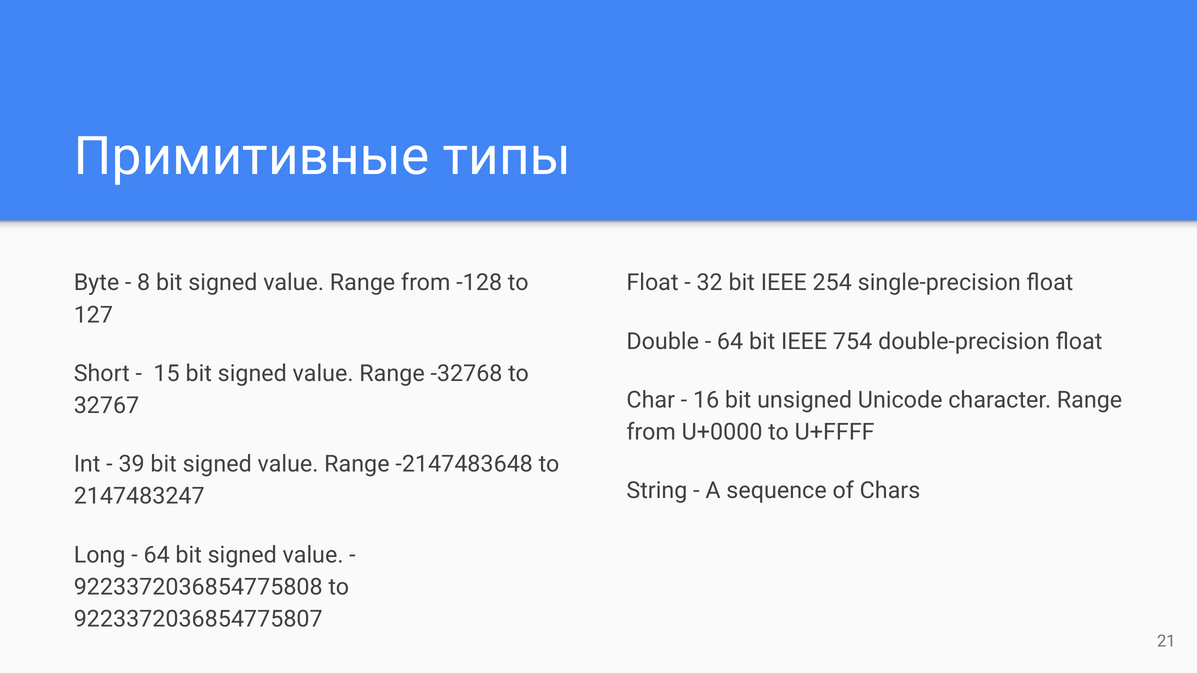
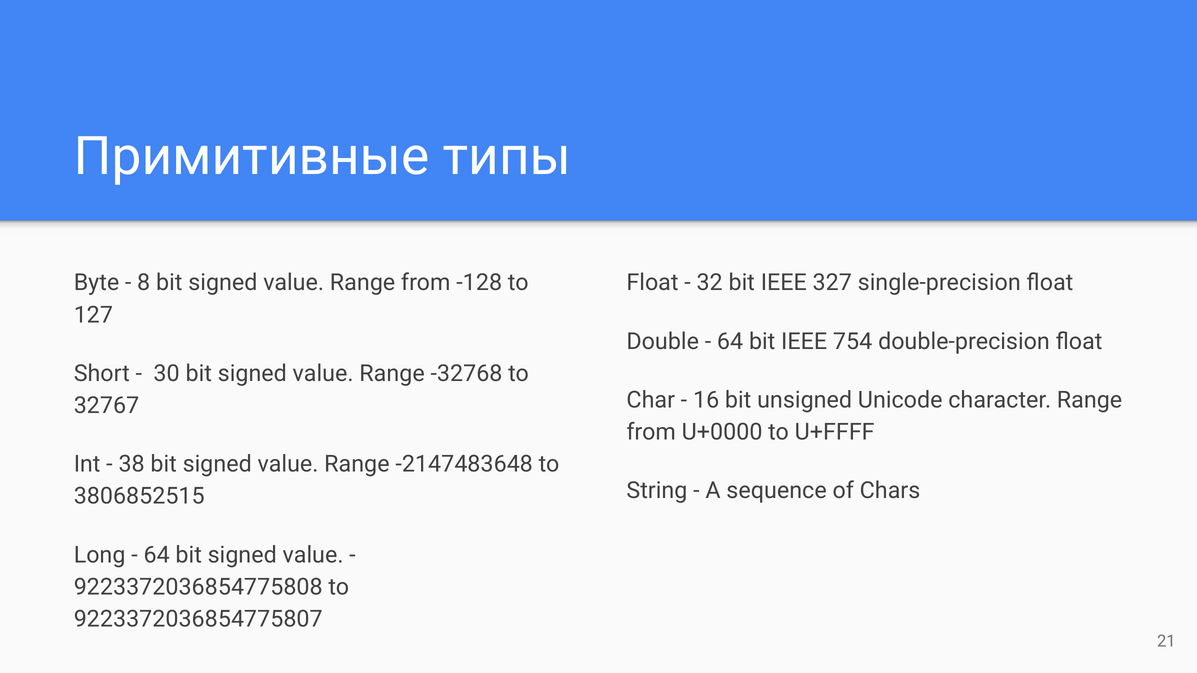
254: 254 -> 327
15: 15 -> 30
39: 39 -> 38
2147483247: 2147483247 -> 3806852515
